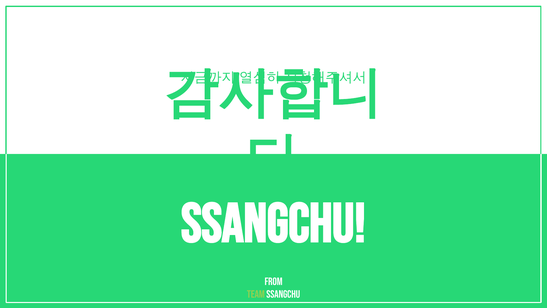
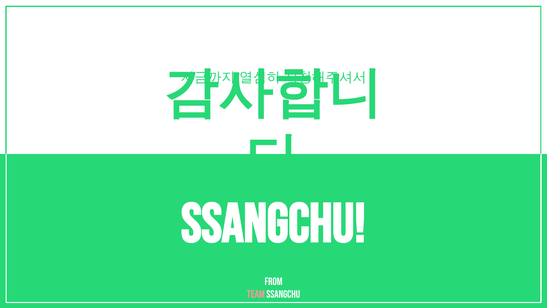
TEAM colour: light green -> pink
